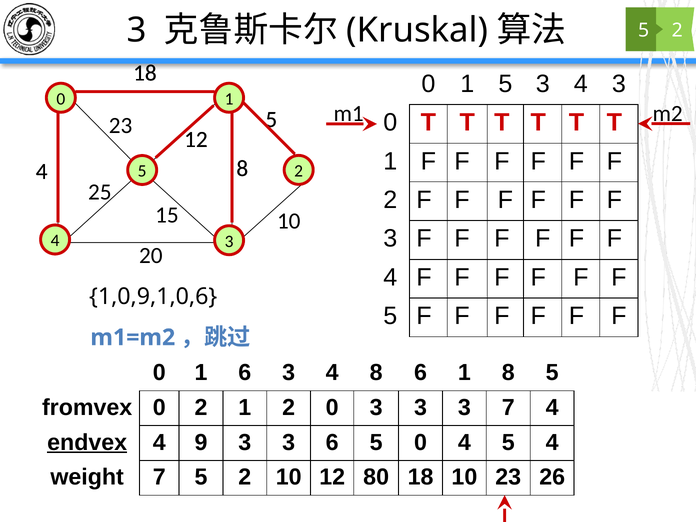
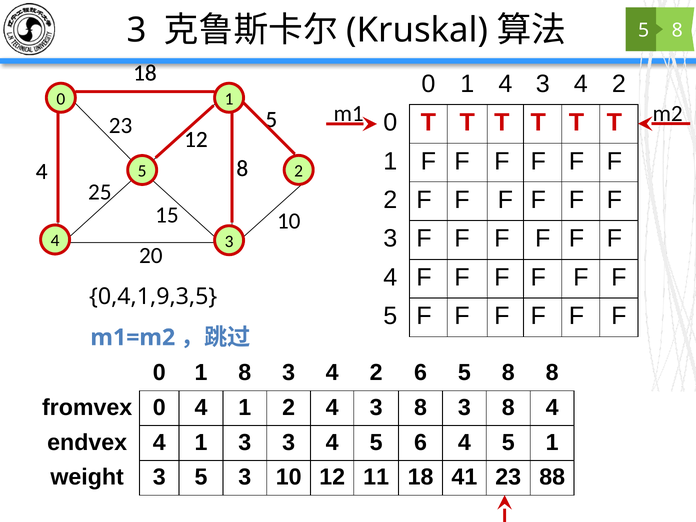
2 at (677, 31): 2 -> 8
5 at (505, 84): 5 -> 4
3 at (619, 84): 3 -> 2
1,0,9,1,0,6: 1,0,9,1,0,6 -> 0,4,1,9,3,5
1 6: 6 -> 8
8 at (376, 373): 8 -> 2
6 1: 1 -> 5
8 5: 5 -> 8
fromvex 0 2: 2 -> 4
1 2 0: 0 -> 4
3 at (421, 408): 3 -> 8
7 at (508, 408): 7 -> 8
endvex underline: present -> none
9 at (201, 442): 9 -> 1
3 3 6: 6 -> 4
5 0: 0 -> 6
5 4: 4 -> 1
weight 7: 7 -> 3
2 at (245, 477): 2 -> 3
80: 80 -> 11
18 10: 10 -> 41
26: 26 -> 88
